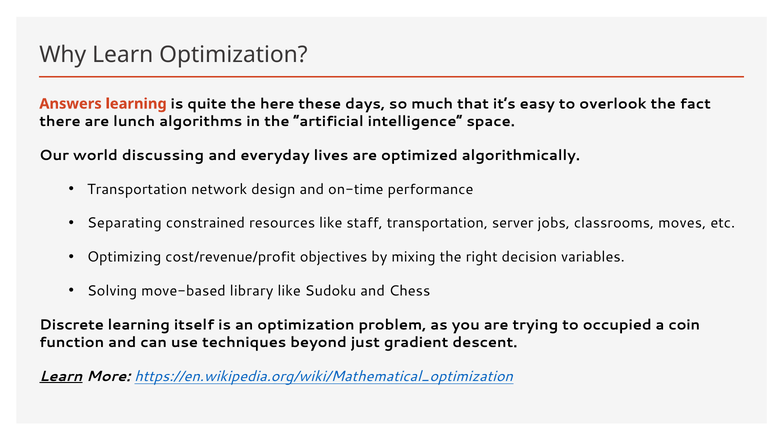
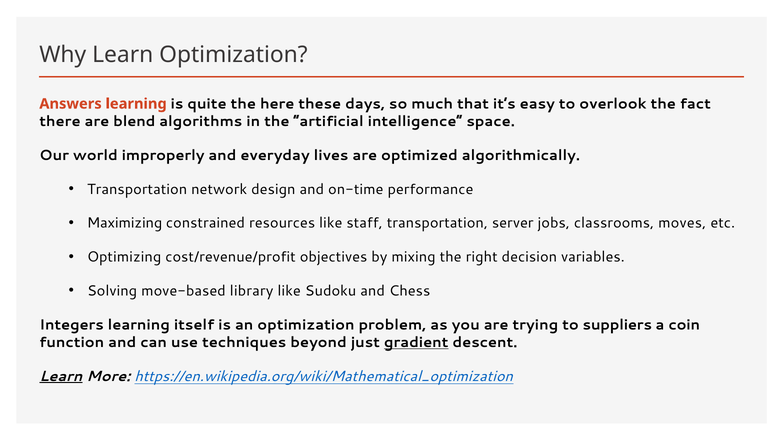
lunch: lunch -> blend
discussing: discussing -> improperly
Separating: Separating -> Maximizing
Discrete: Discrete -> Integers
occupied: occupied -> suppliers
gradient underline: none -> present
